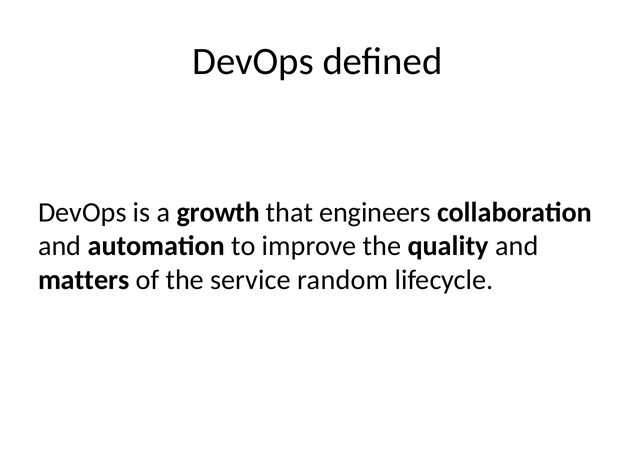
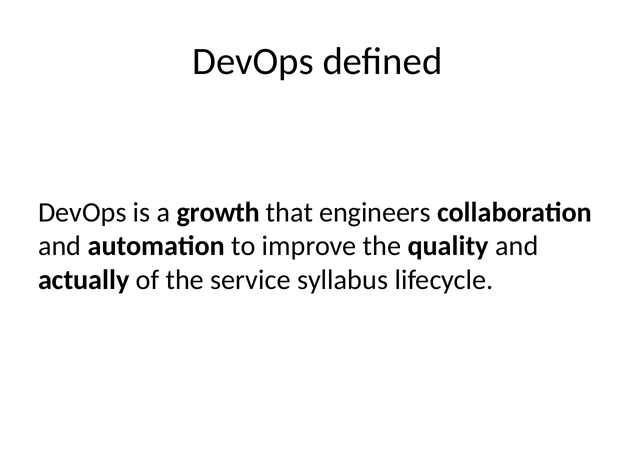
matters: matters -> actually
random: random -> syllabus
